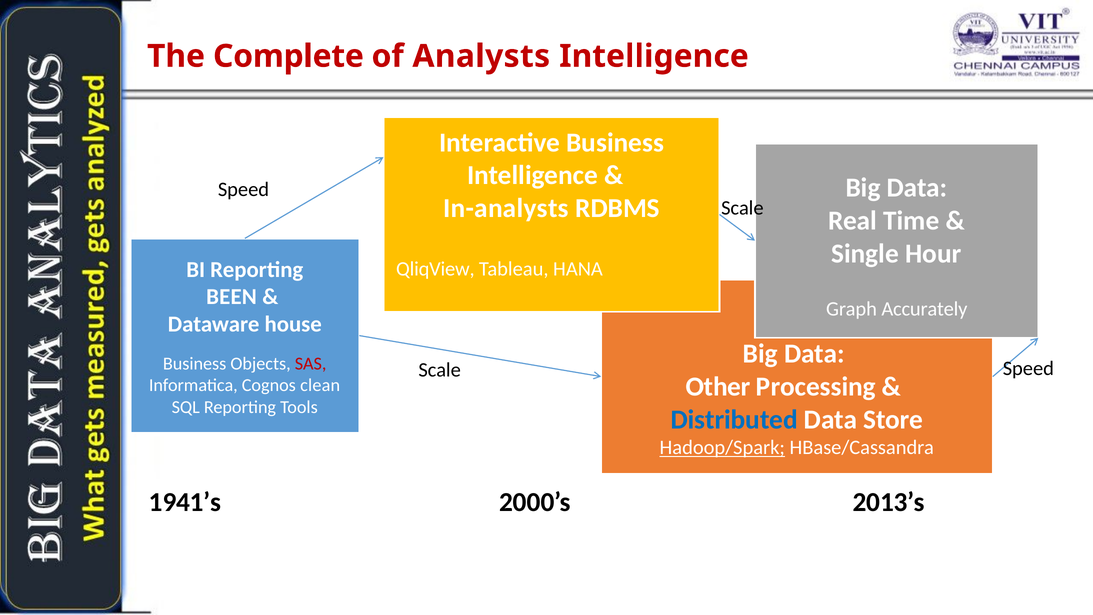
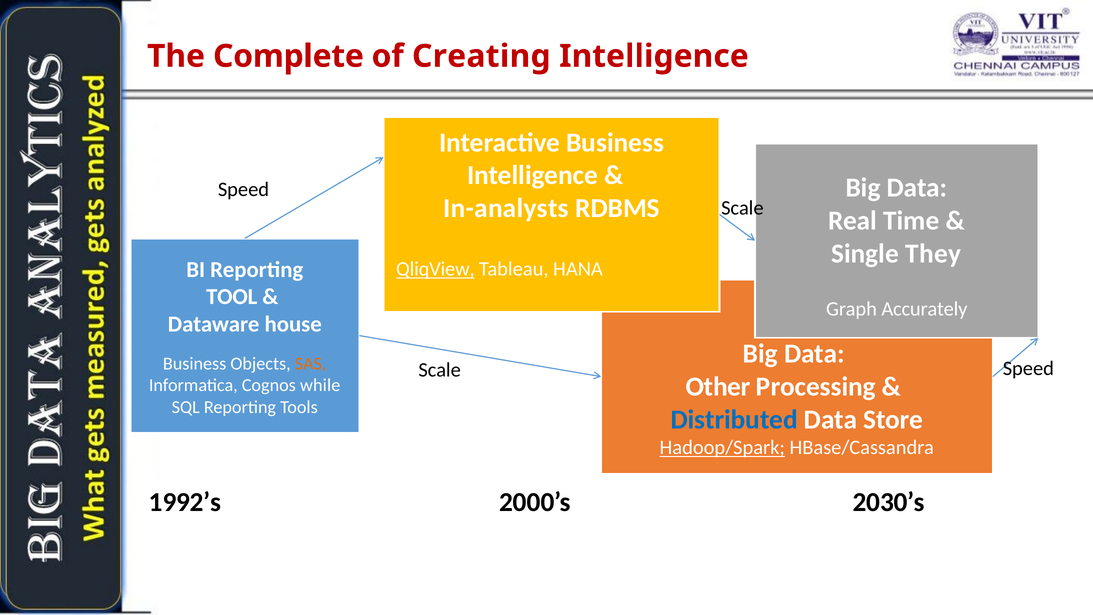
Analysts: Analysts -> Creating
Hour: Hour -> They
QliqView underline: none -> present
BEEN: BEEN -> TOOL
SAS colour: red -> orange
clean: clean -> while
1941’s: 1941’s -> 1992’s
2013’s: 2013’s -> 2030’s
